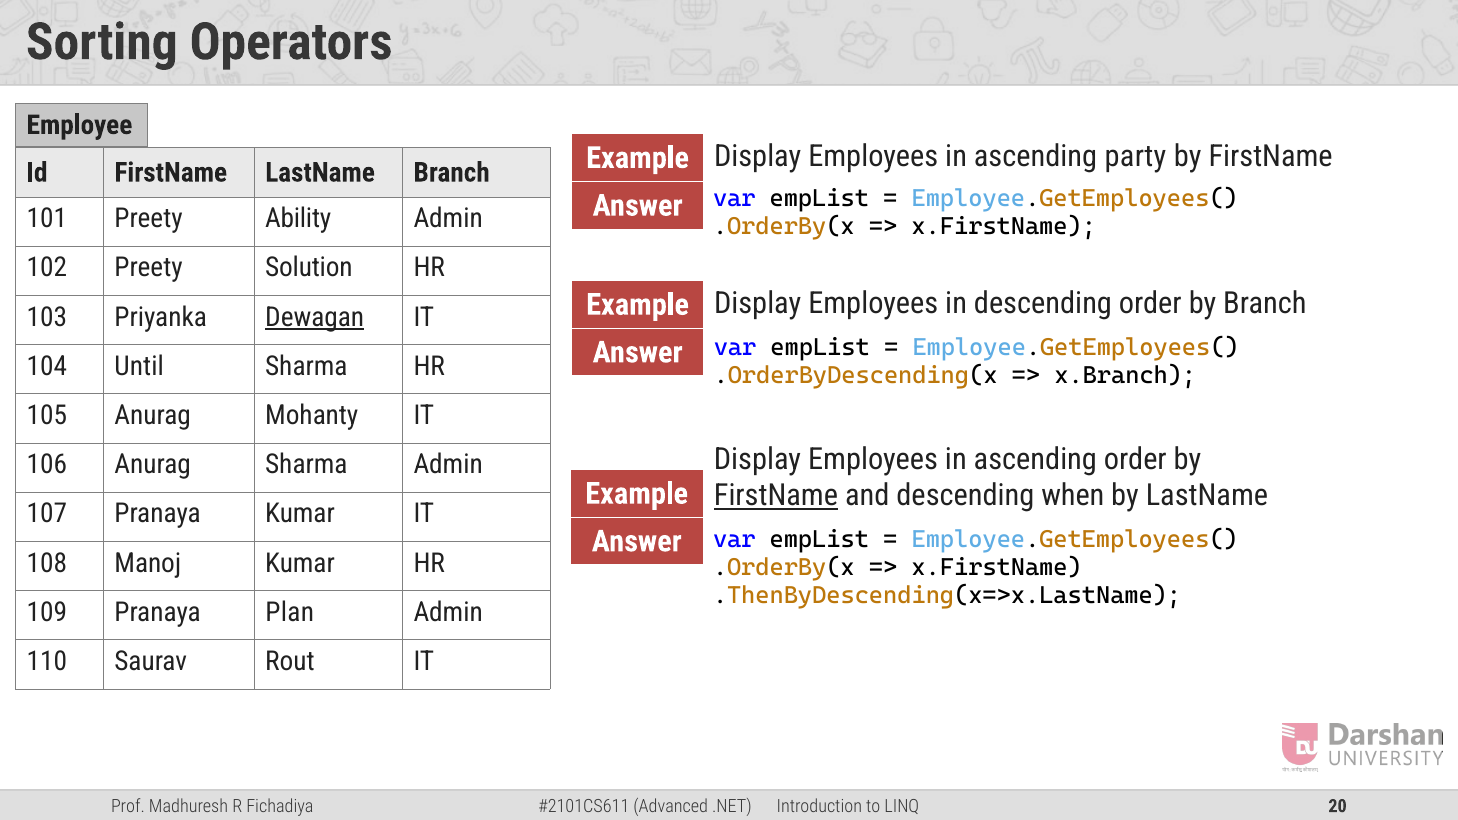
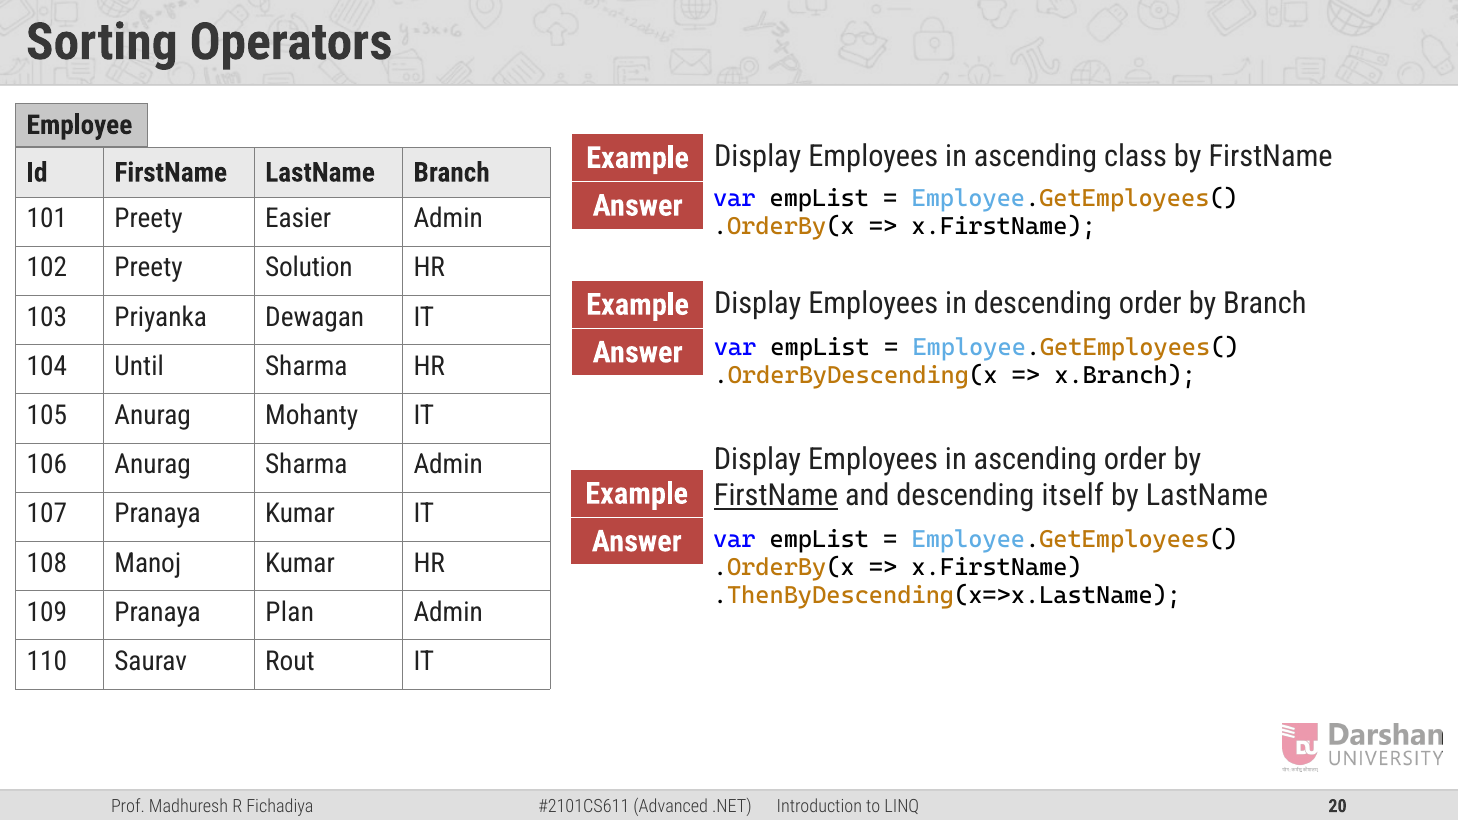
party: party -> class
Ability: Ability -> Easier
Dewagan underline: present -> none
when: when -> itself
